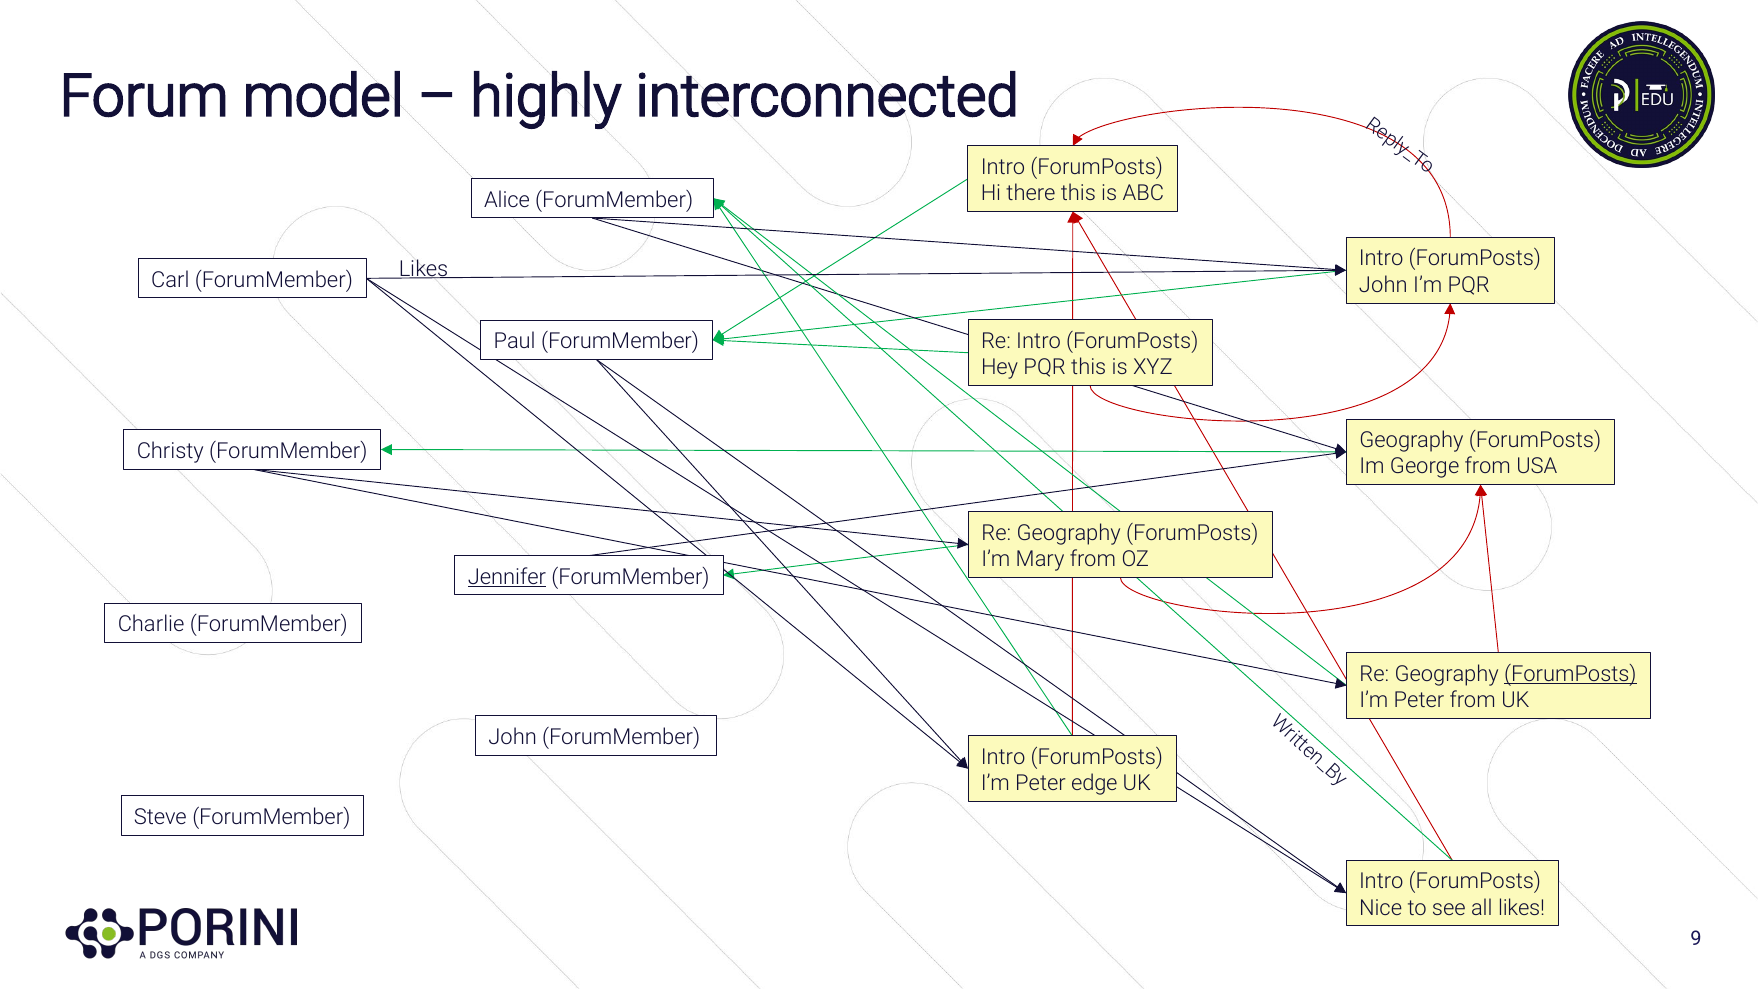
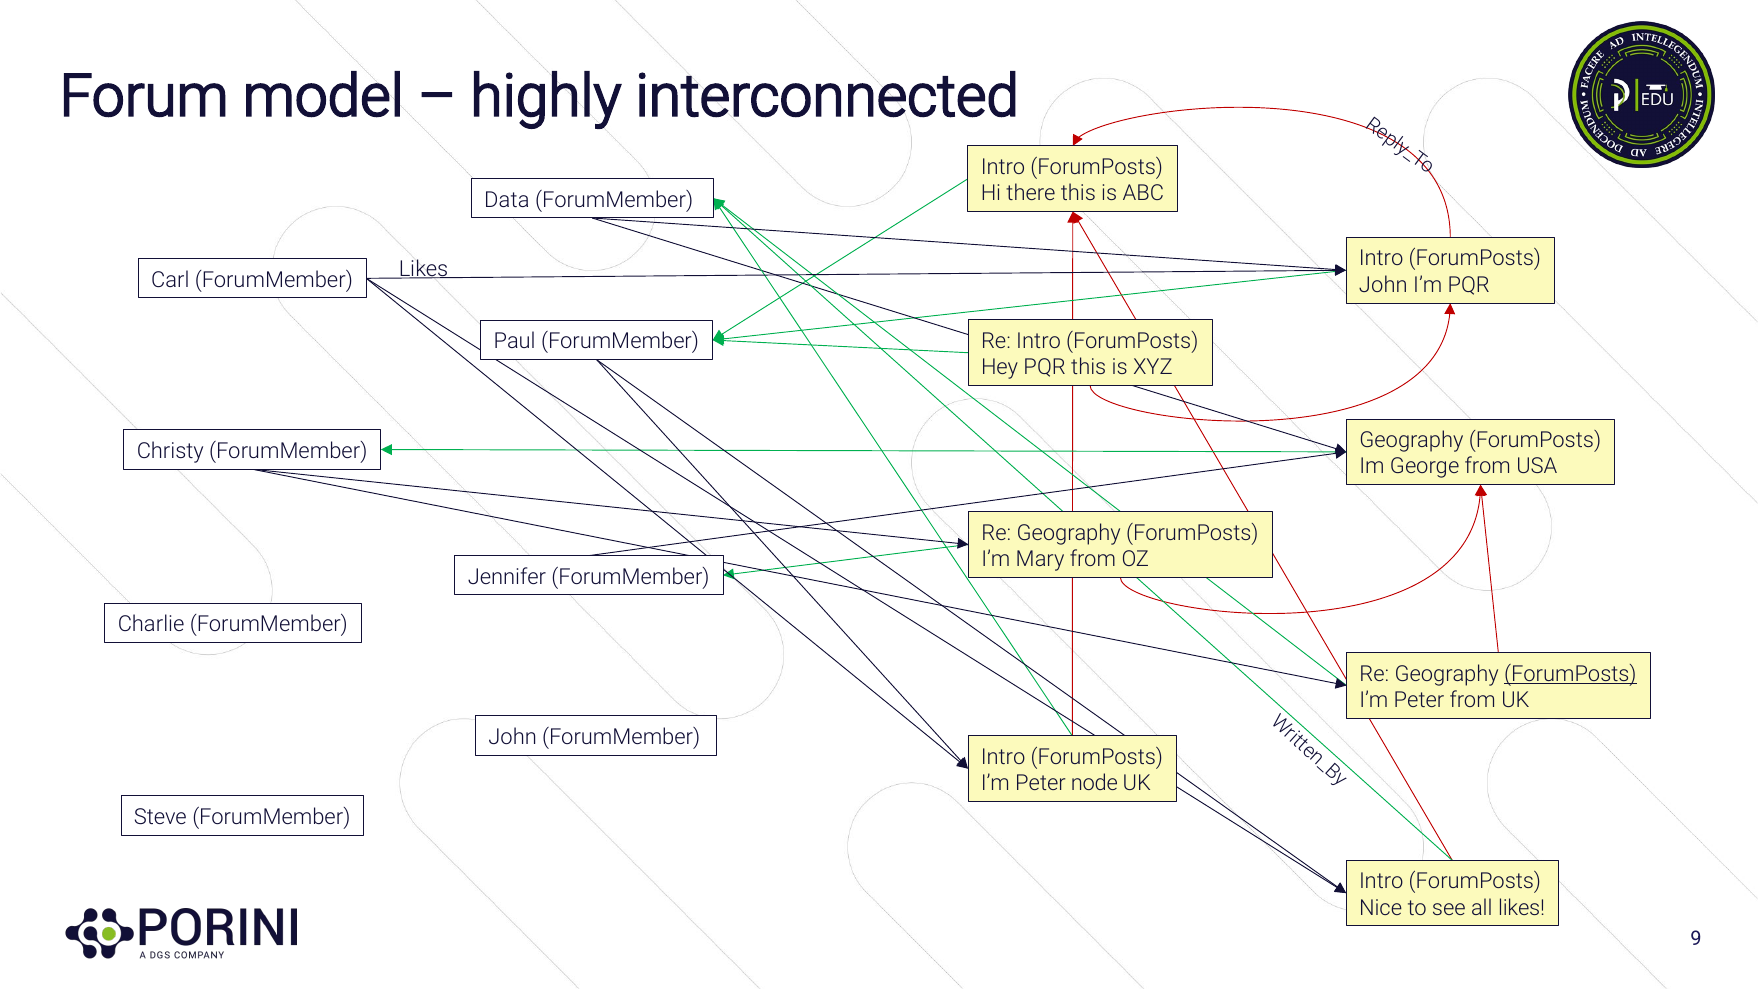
Alice: Alice -> Data
Jennifer underline: present -> none
edge: edge -> node
